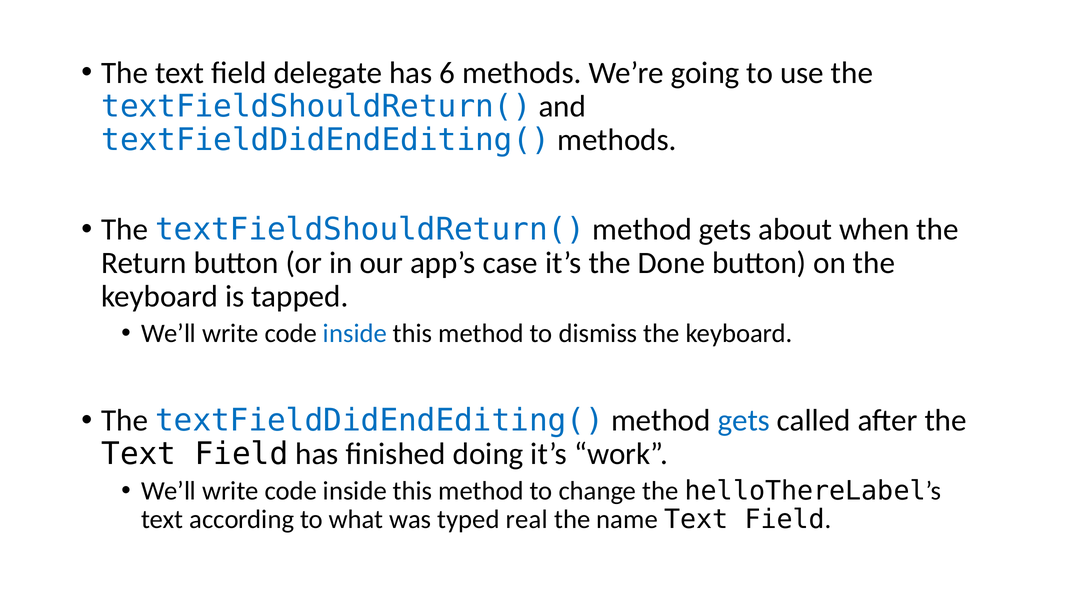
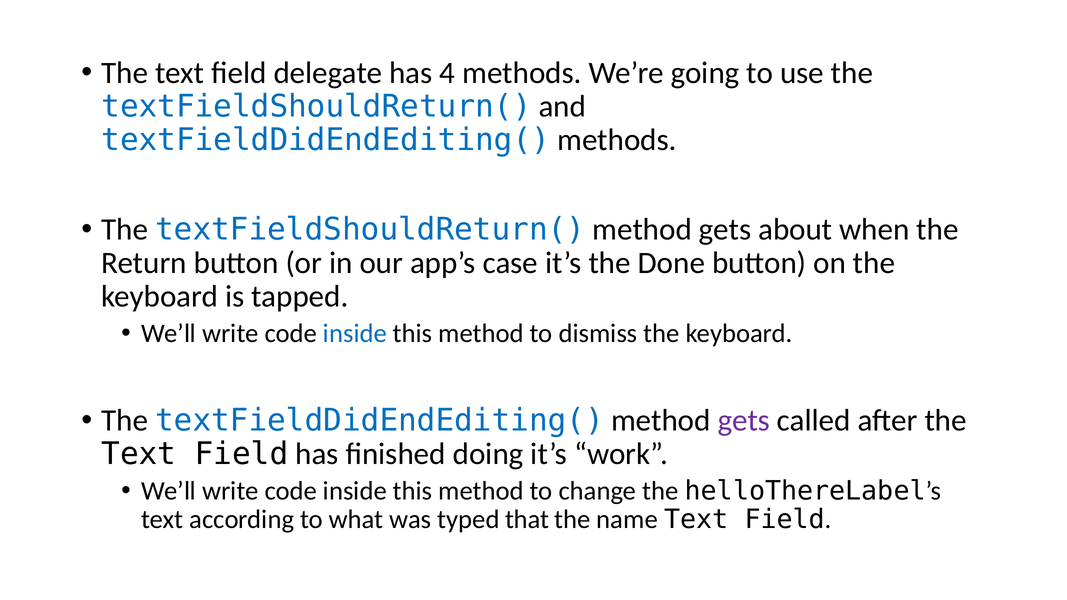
6: 6 -> 4
gets at (744, 421) colour: blue -> purple
real: real -> that
